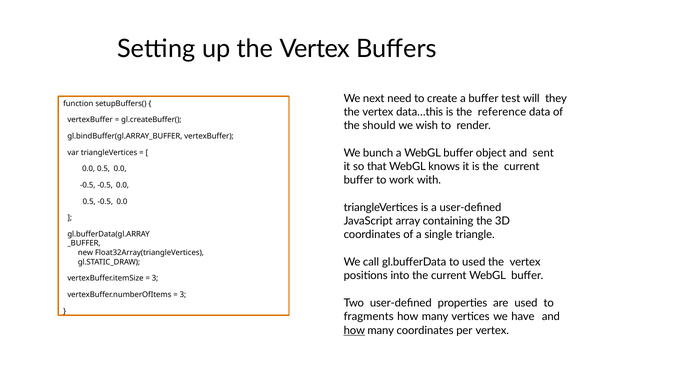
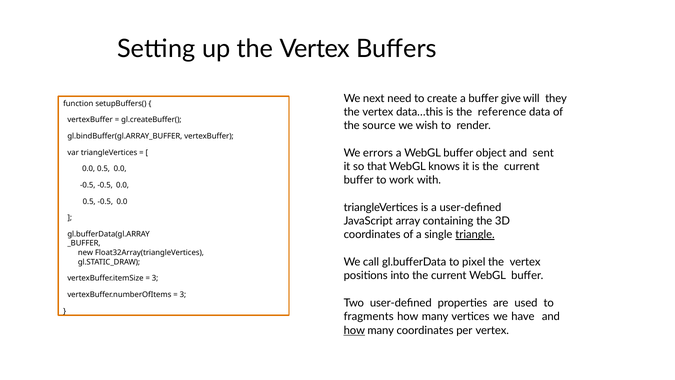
test: test -> give
should: should -> source
bunch: bunch -> errors
triangle underline: none -> present
to used: used -> pixel
